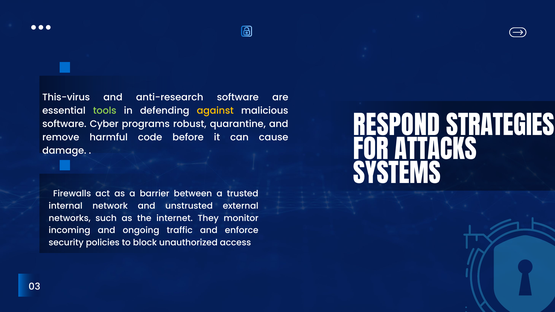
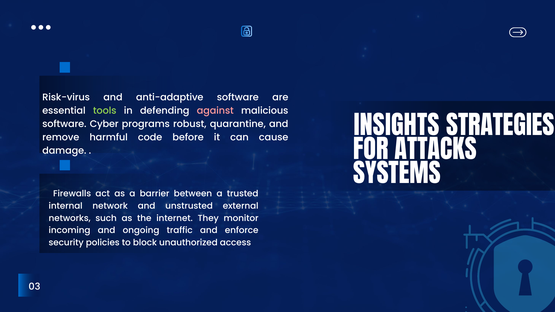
This-virus: This-virus -> Risk-virus
anti-research: anti-research -> anti-adaptive
against colour: yellow -> pink
RESPOND: RESPOND -> INSIGHTS
